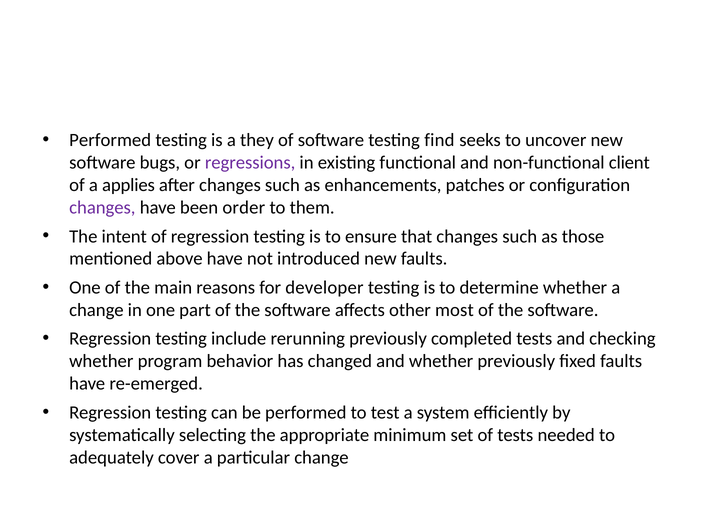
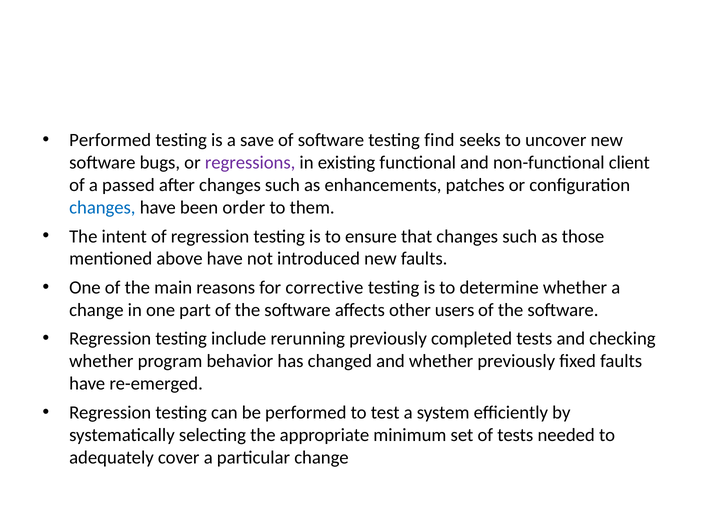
they: they -> save
applies: applies -> passed
changes at (102, 208) colour: purple -> blue
developer: developer -> corrective
most: most -> users
